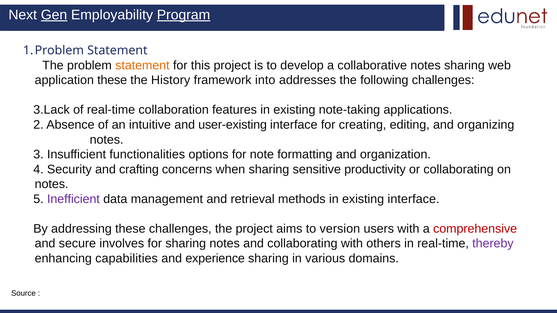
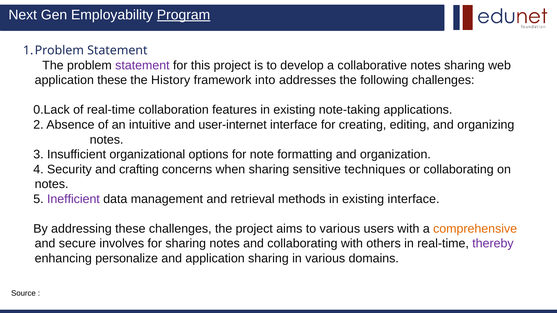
Gen underline: present -> none
statement at (142, 65) colour: orange -> purple
3.Lack: 3.Lack -> 0.Lack
user-existing: user-existing -> user-internet
functionalities: functionalities -> organizational
productivity: productivity -> techniques
to version: version -> various
comprehensive colour: red -> orange
capabilities: capabilities -> personalize
and experience: experience -> application
